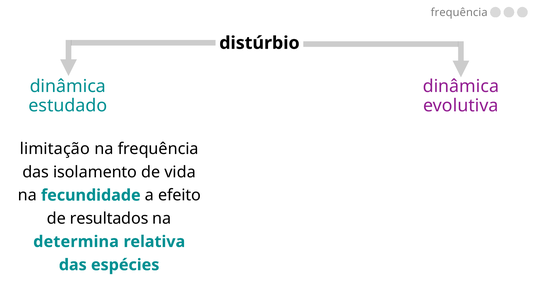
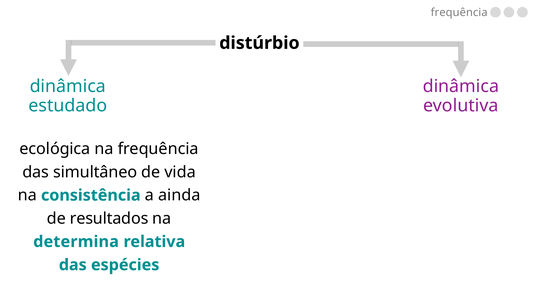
limitação: limitação -> ecológica
isolamento: isolamento -> simultâneo
fecundidade: fecundidade -> consistência
efeito: efeito -> ainda
